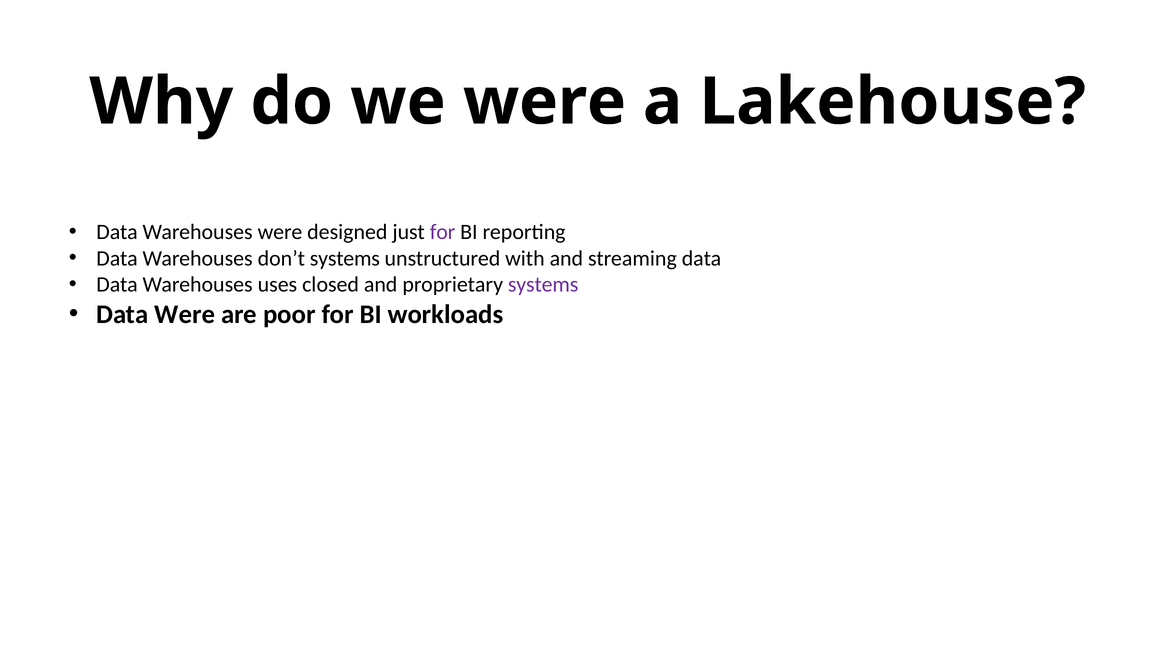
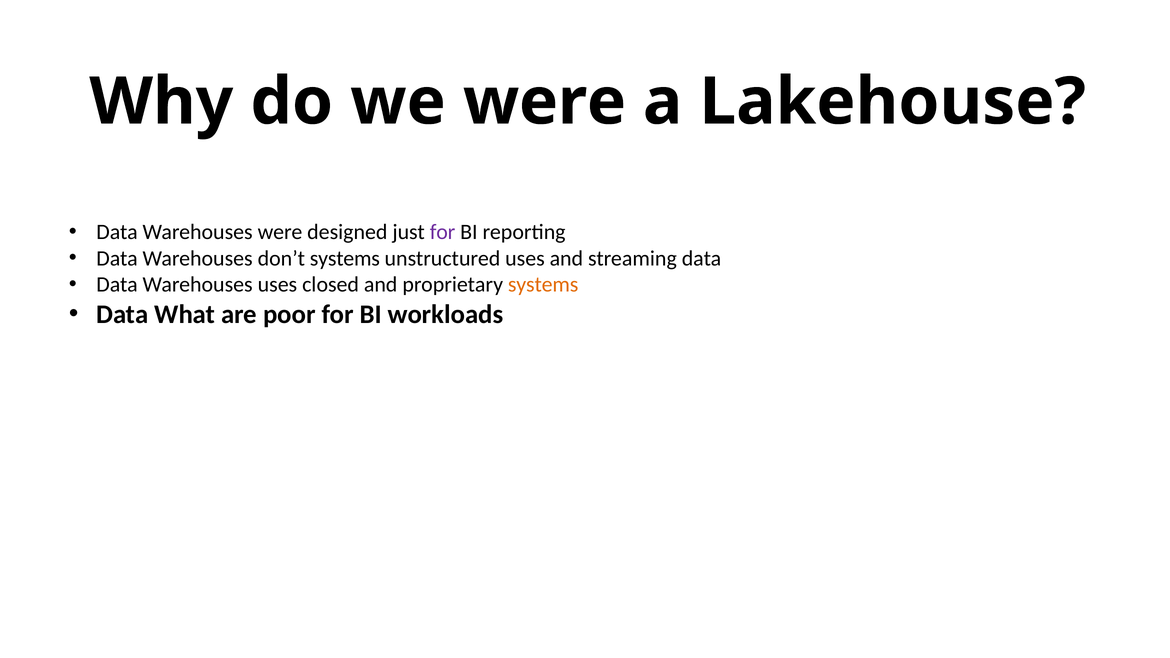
unstructured with: with -> uses
systems at (543, 285) colour: purple -> orange
Data Were: Were -> What
